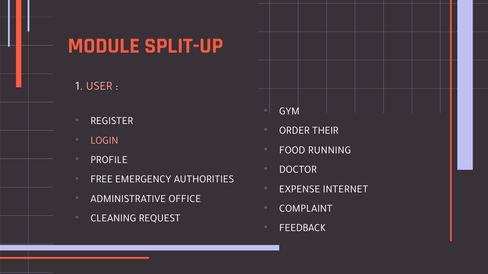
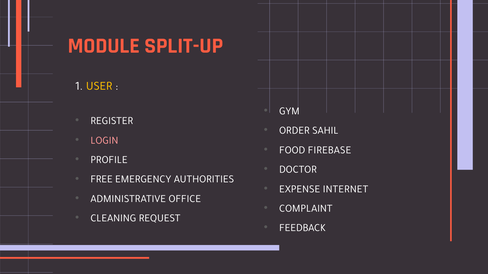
USER colour: pink -> yellow
THEIR: THEIR -> SAHIL
RUNNING: RUNNING -> FIREBASE
